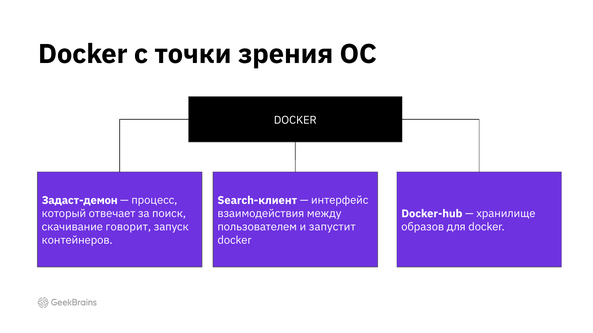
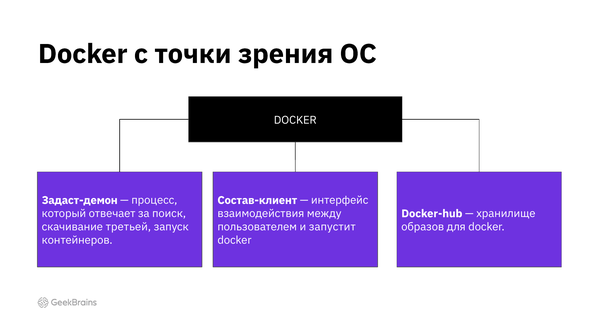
Search-клиент: Search-клиент -> Состав-клиент
говорит: говорит -> третьей
